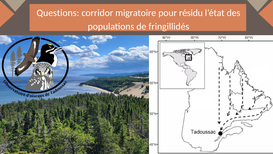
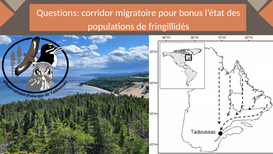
résidu: résidu -> bonus
